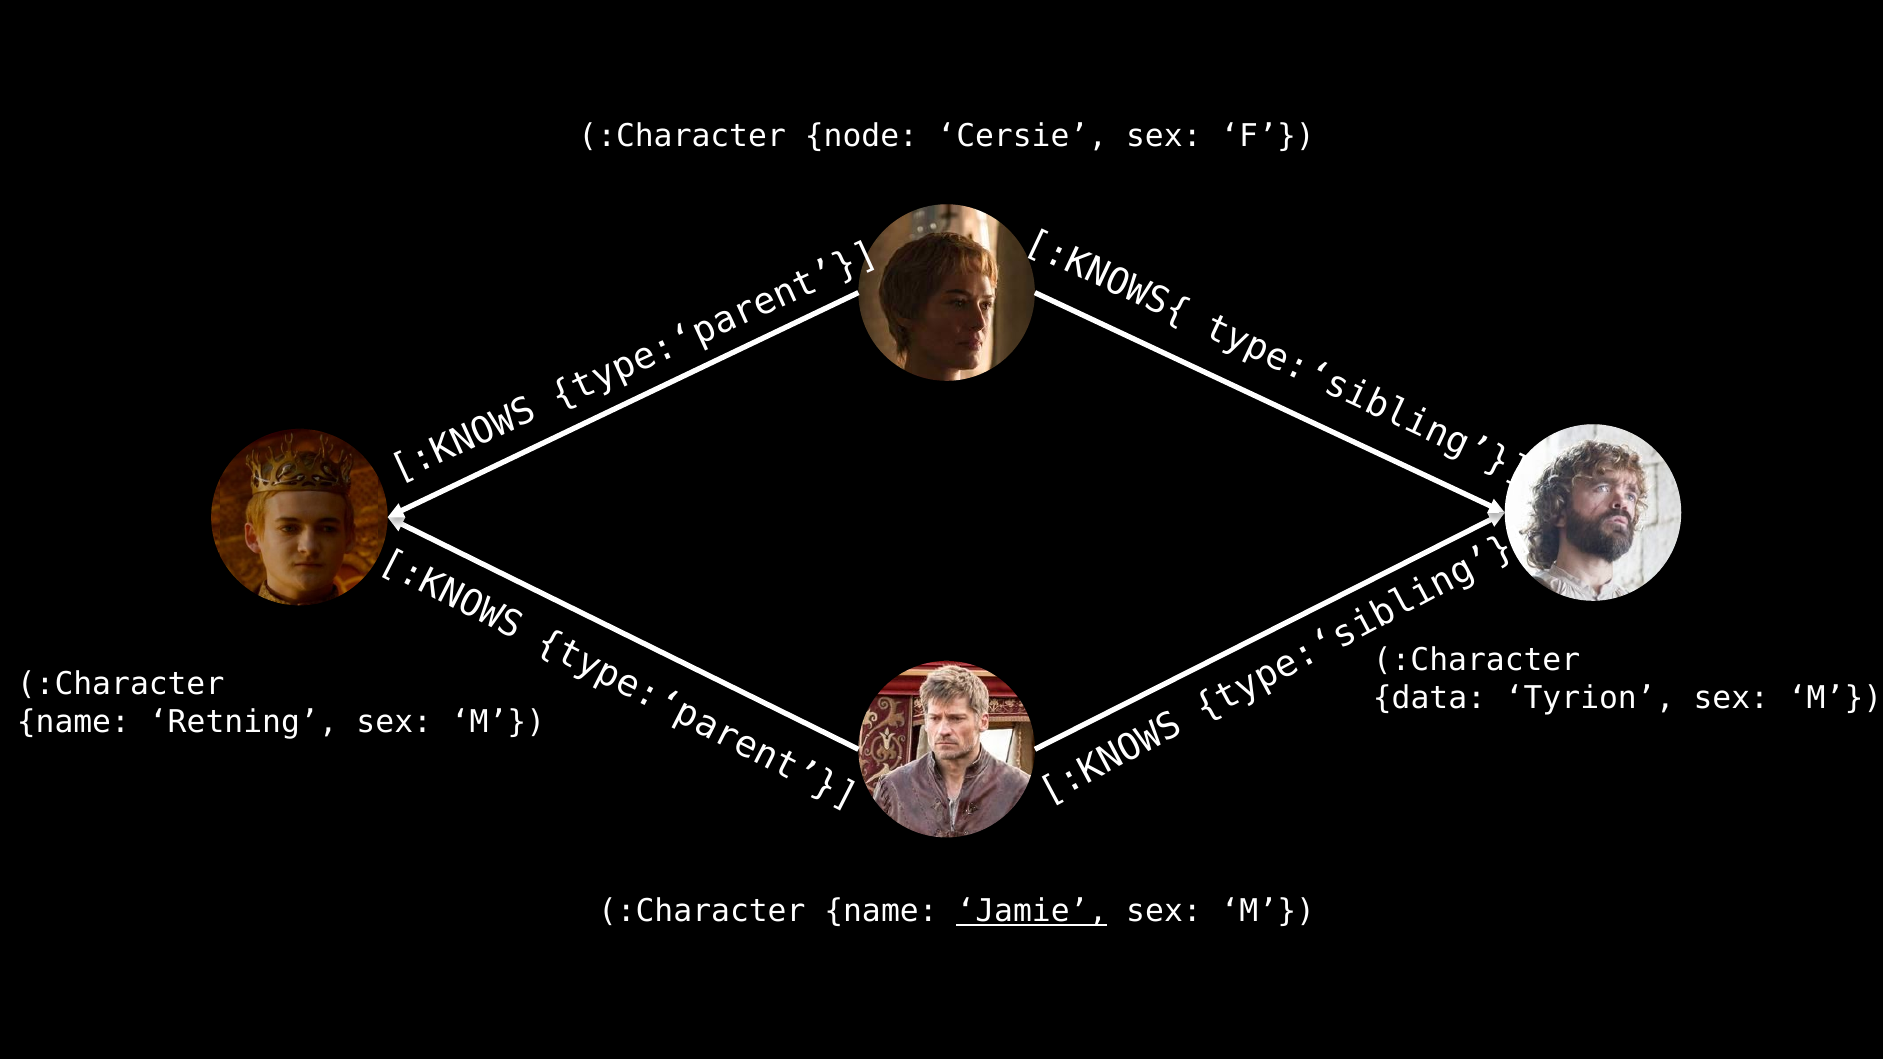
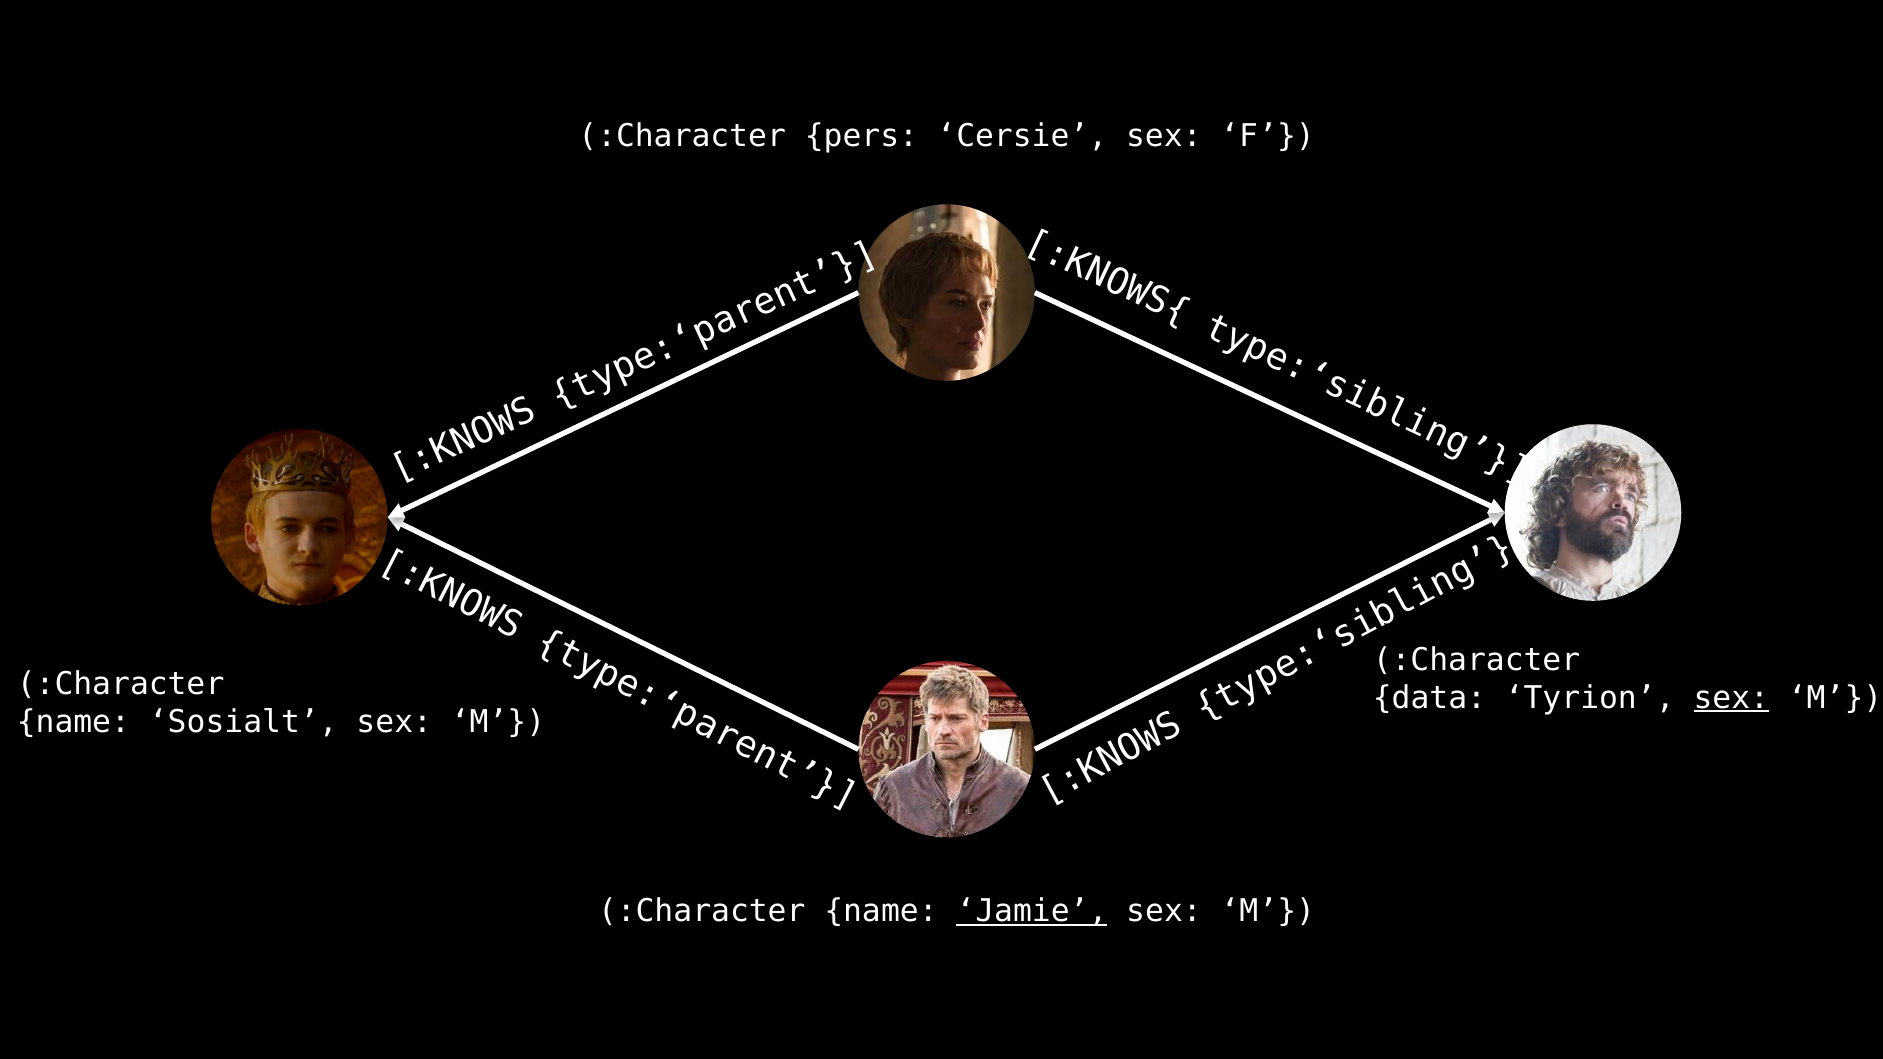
node: node -> pers
sex at (1731, 698) underline: none -> present
Retning: Retning -> Sosialt
